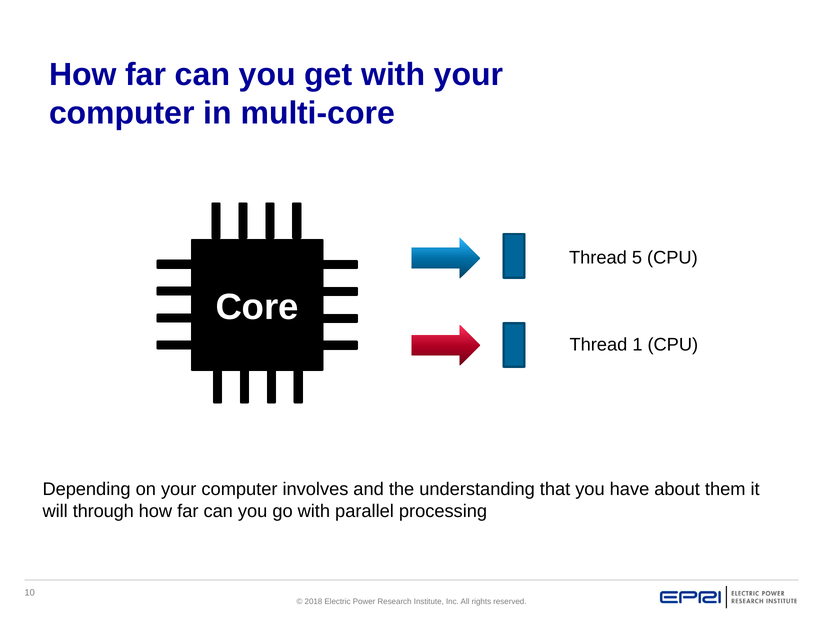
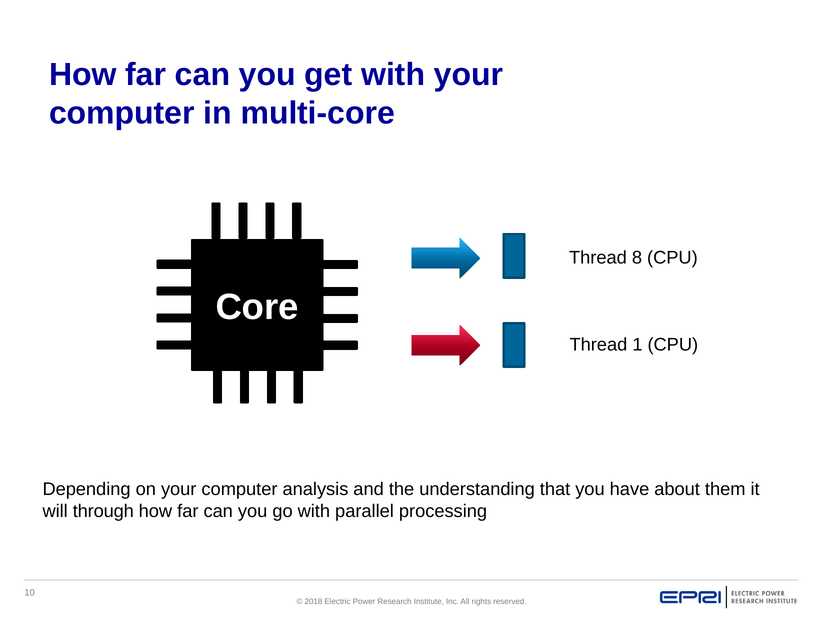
5: 5 -> 8
involves: involves -> analysis
